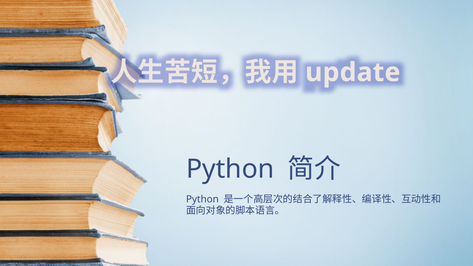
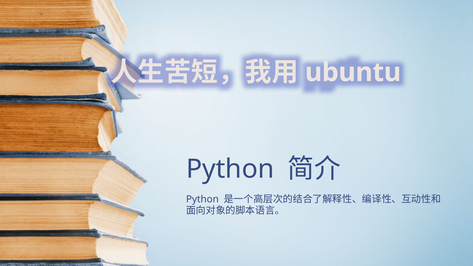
update: update -> ubuntu
